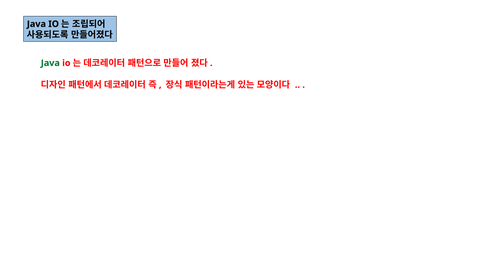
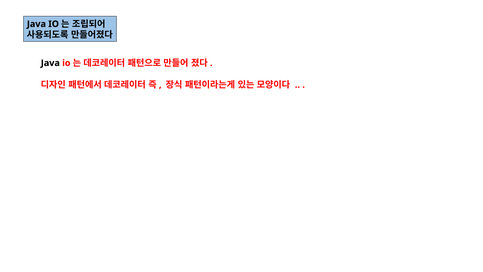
Java at (50, 63) colour: green -> black
